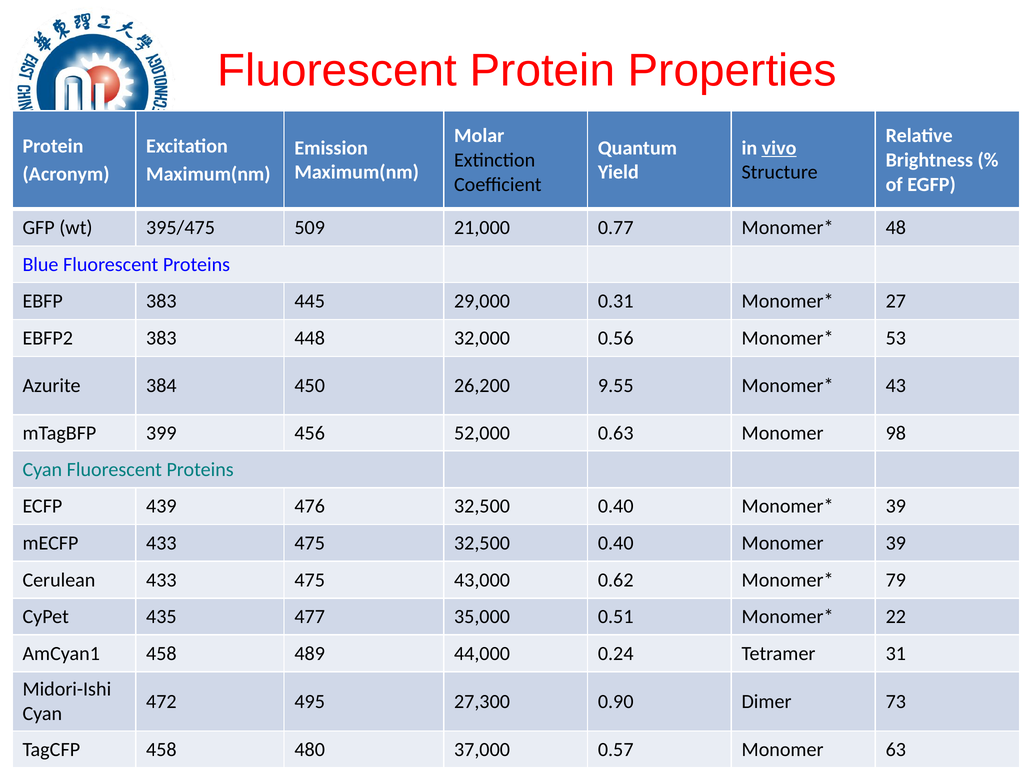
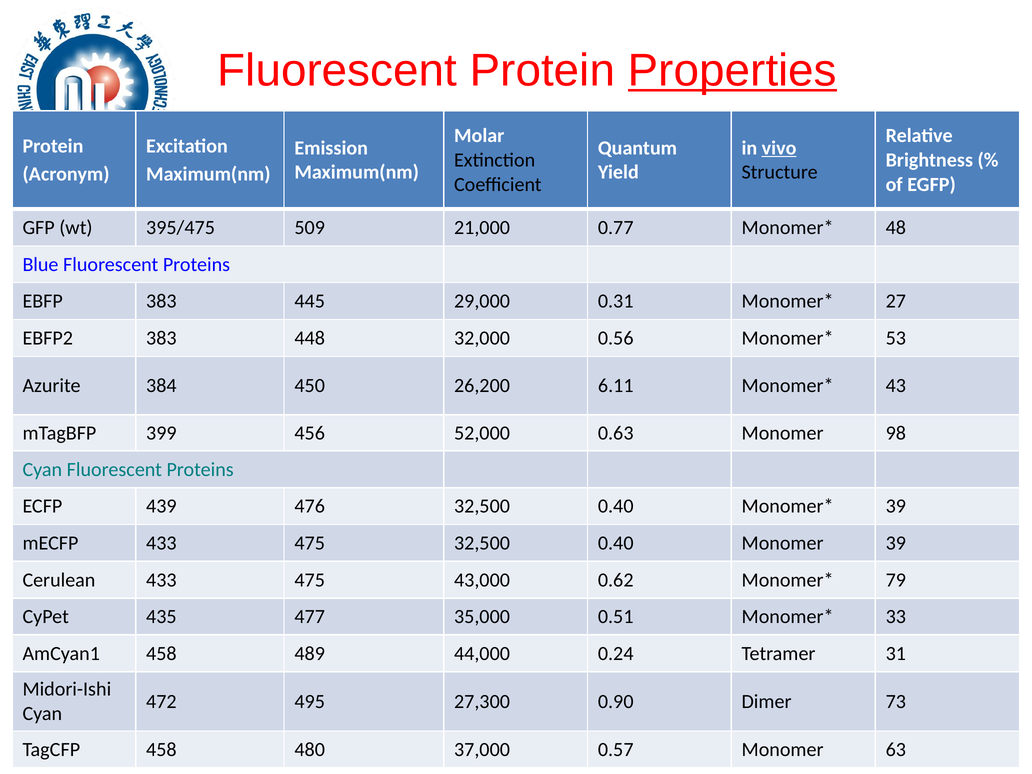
Properties underline: none -> present
9.55: 9.55 -> 6.11
22: 22 -> 33
